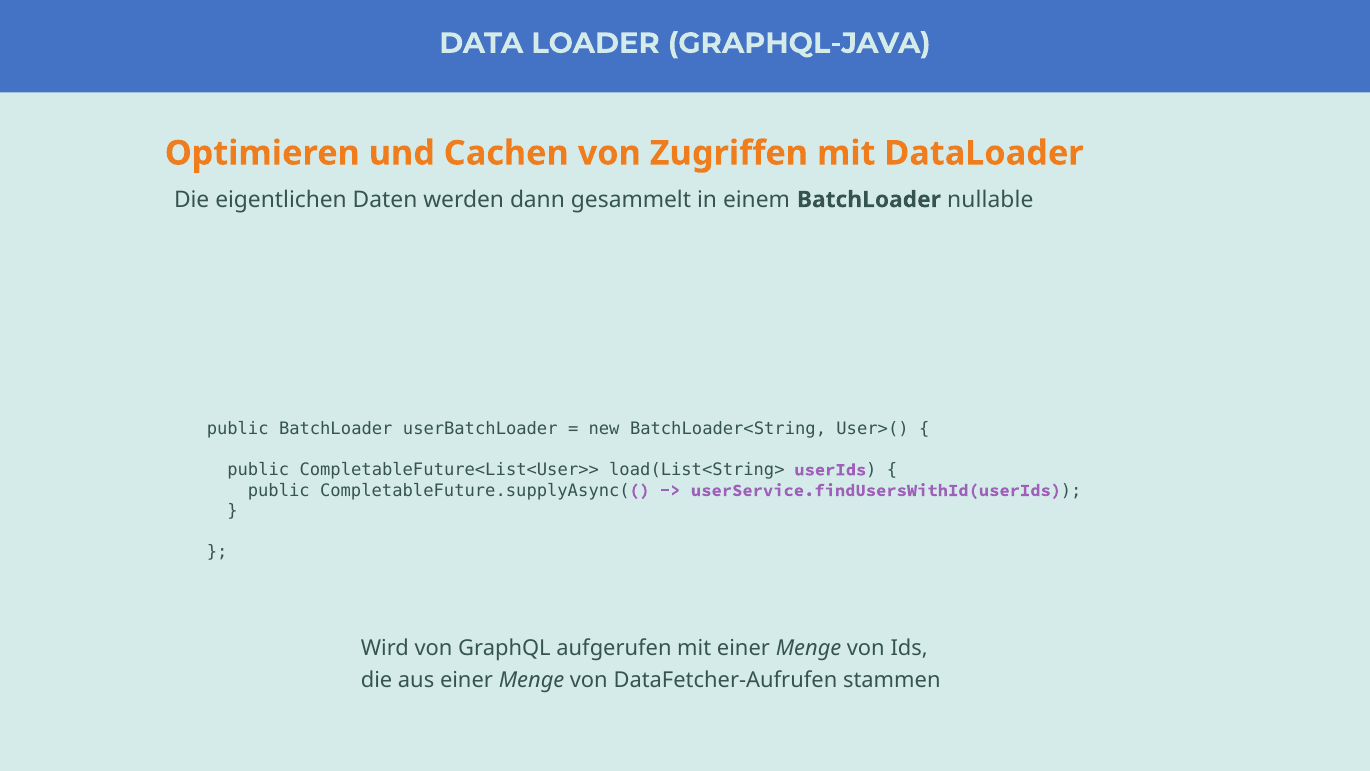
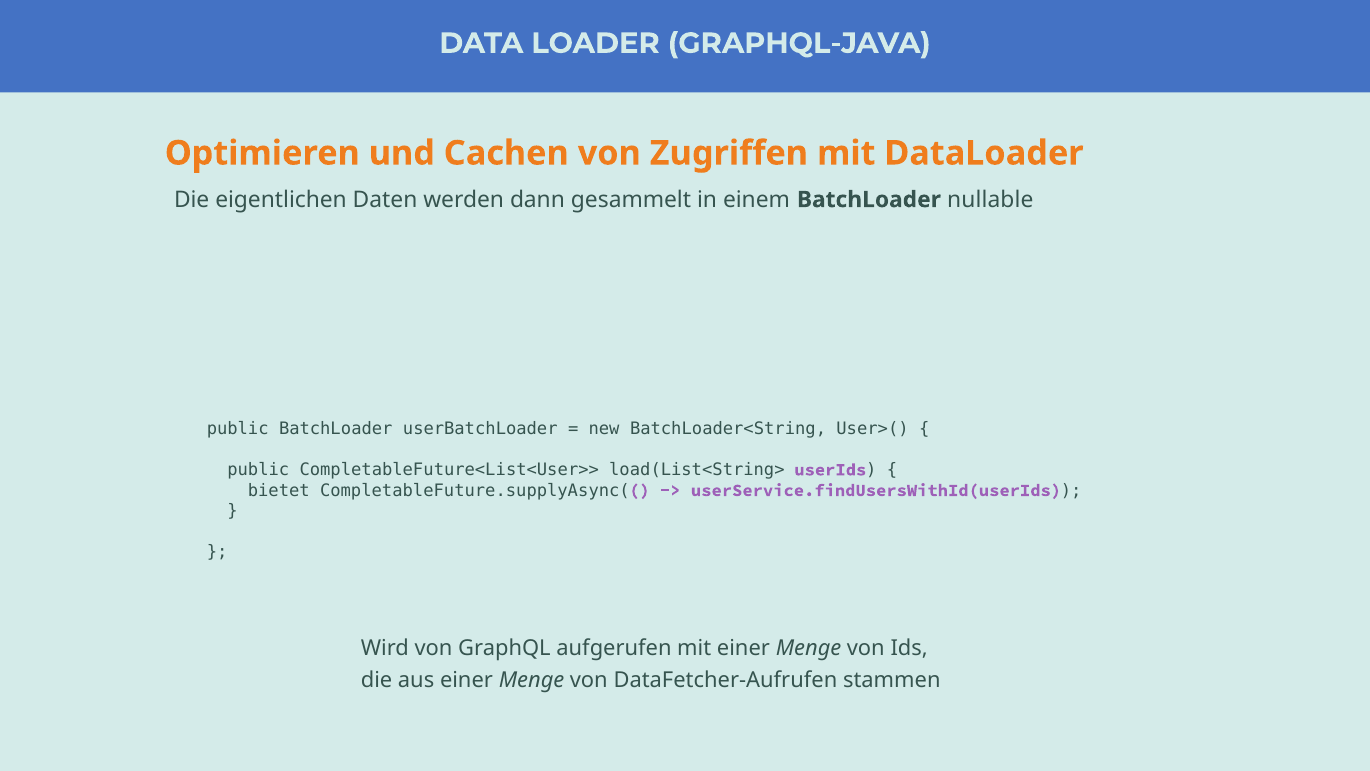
public at (279, 490): public -> bietet
